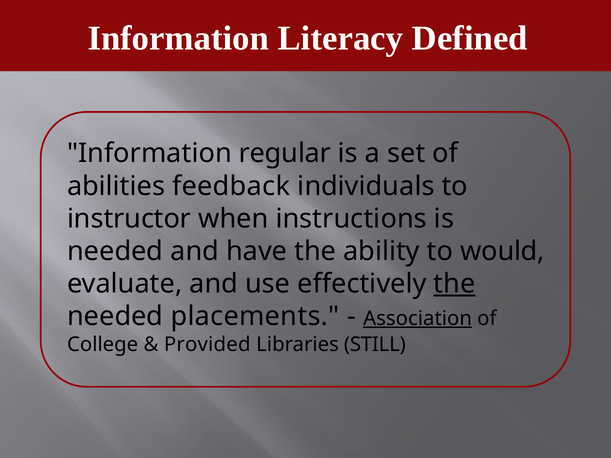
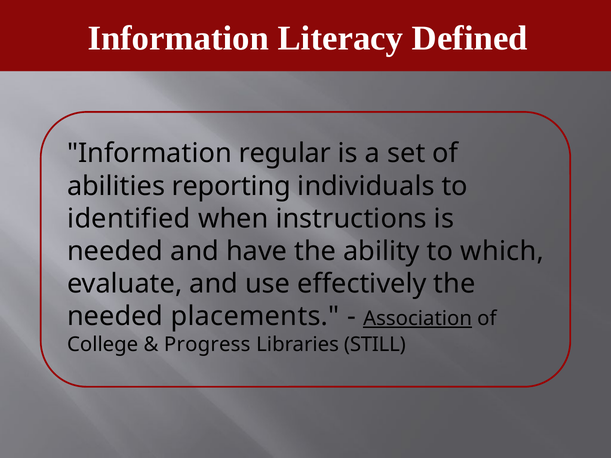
feedback: feedback -> reporting
instructor: instructor -> identified
would: would -> which
the at (454, 284) underline: present -> none
Provided: Provided -> Progress
